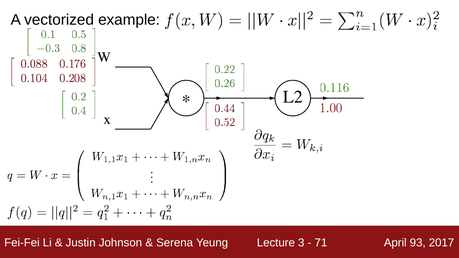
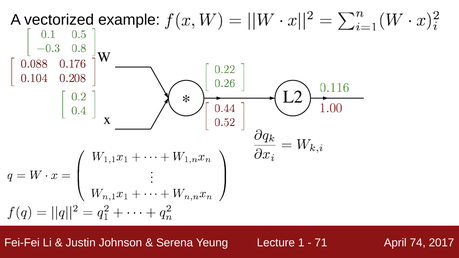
3: 3 -> 1
93: 93 -> 74
